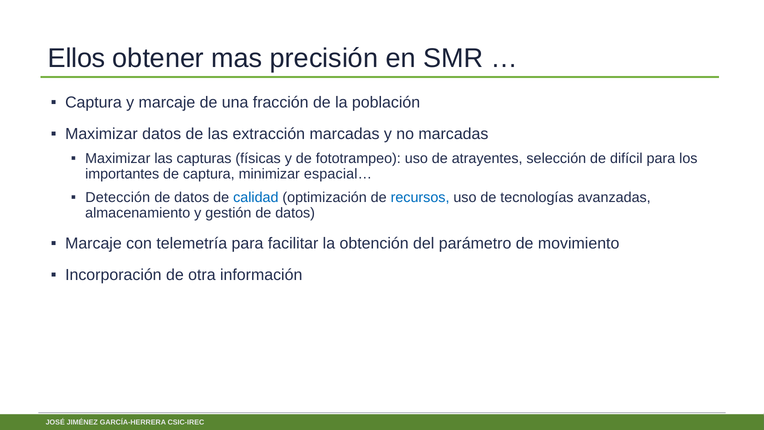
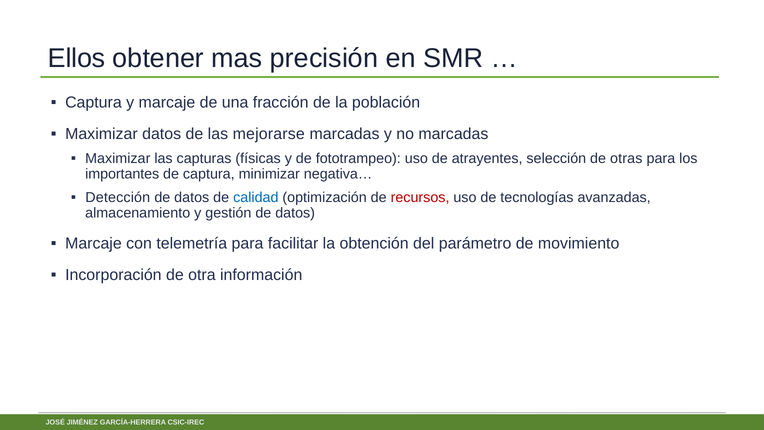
extracción: extracción -> mejorarse
difícil: difícil -> otras
espacial…: espacial… -> negativa…
recursos colour: blue -> red
